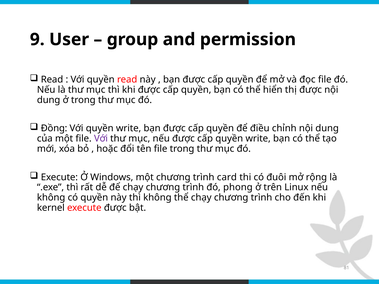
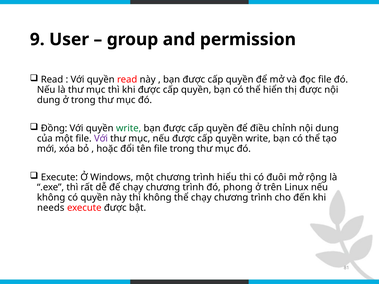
write at (129, 128) colour: black -> green
card: card -> hiểu
kernel: kernel -> needs
